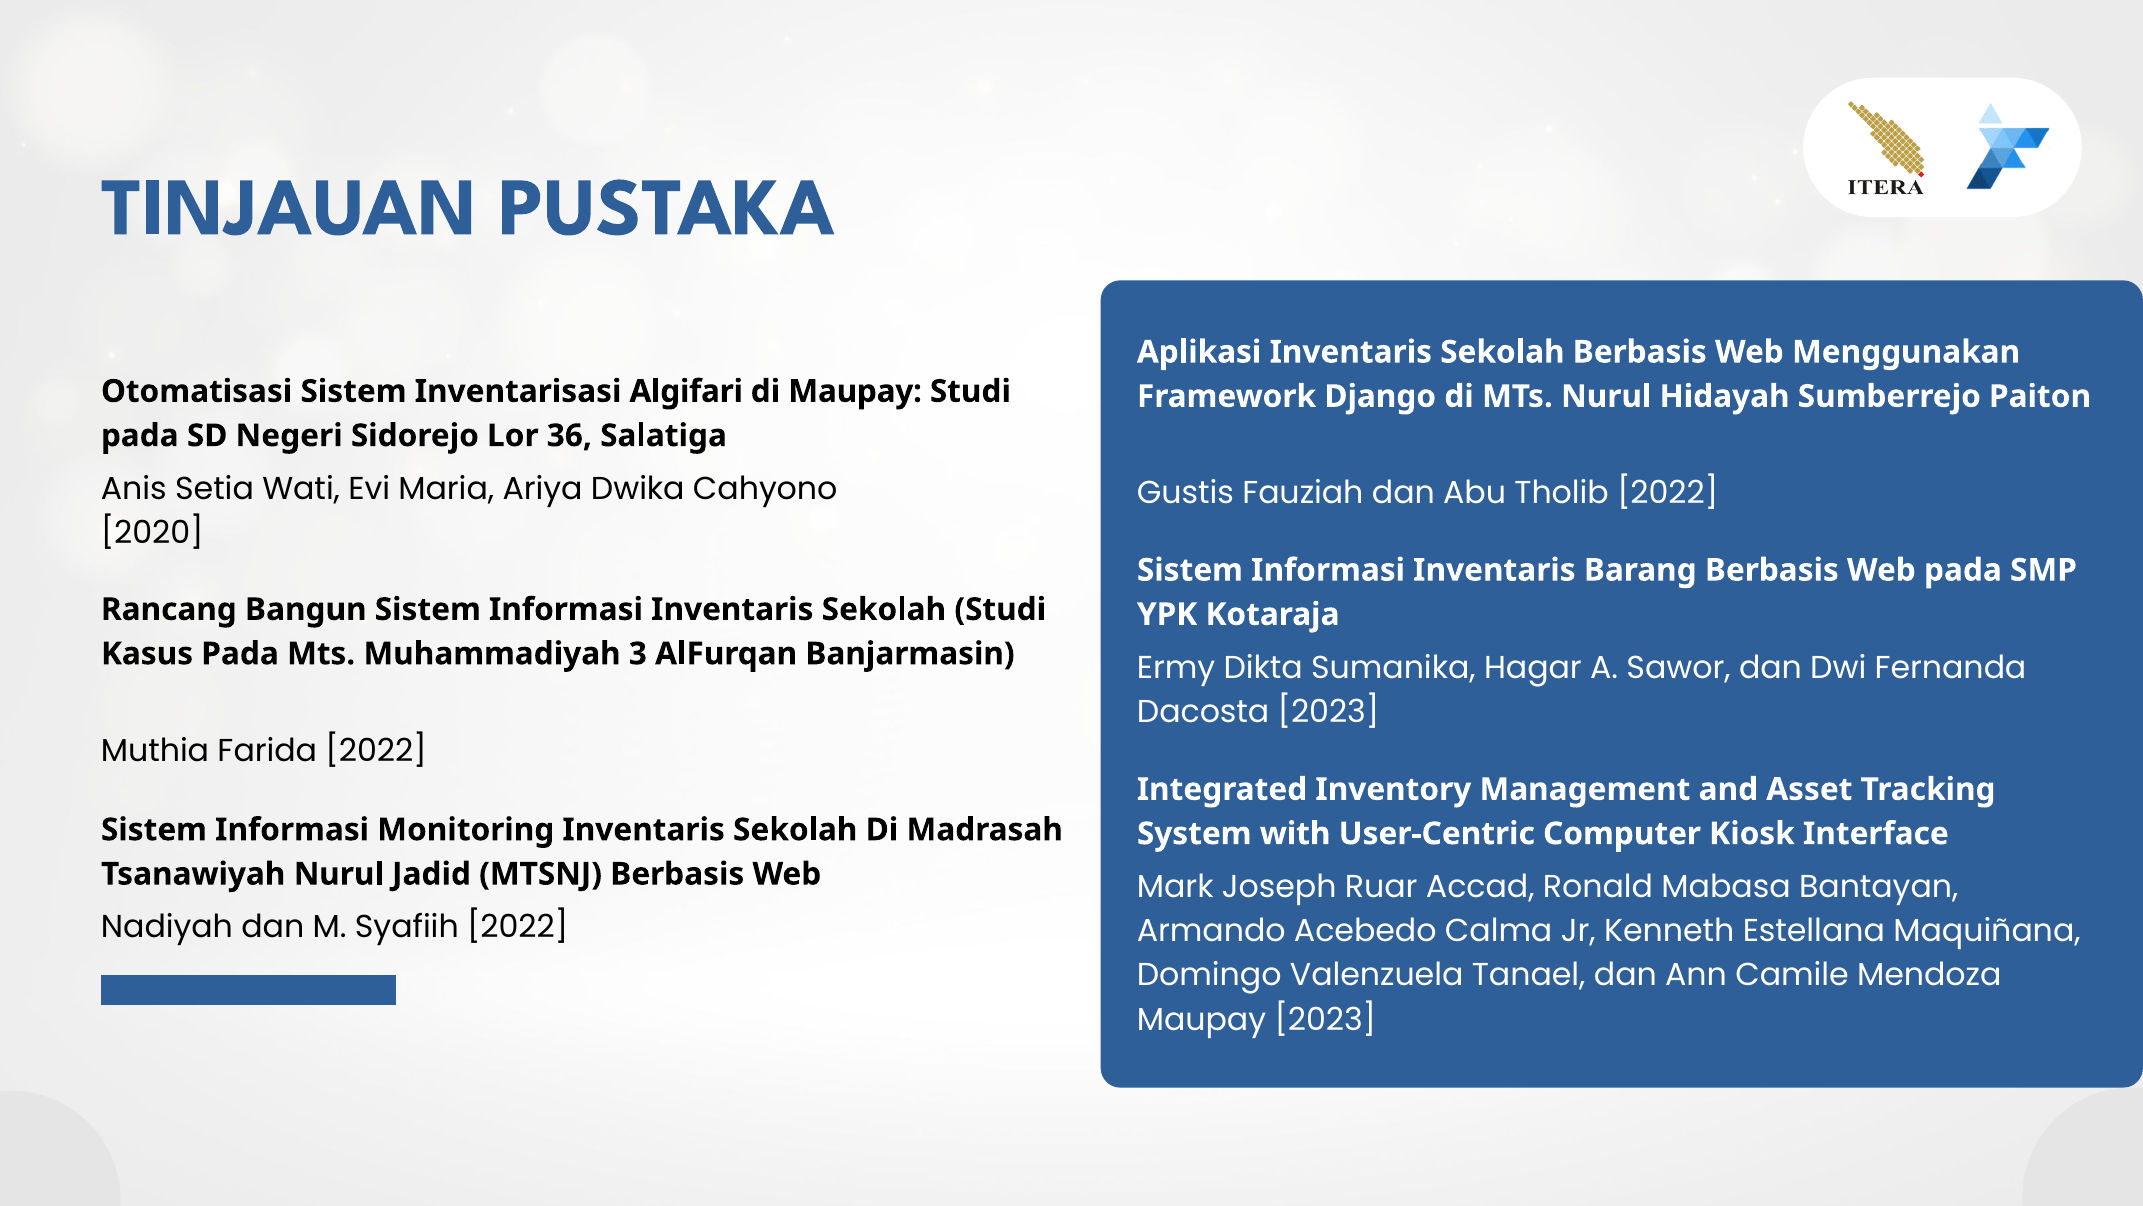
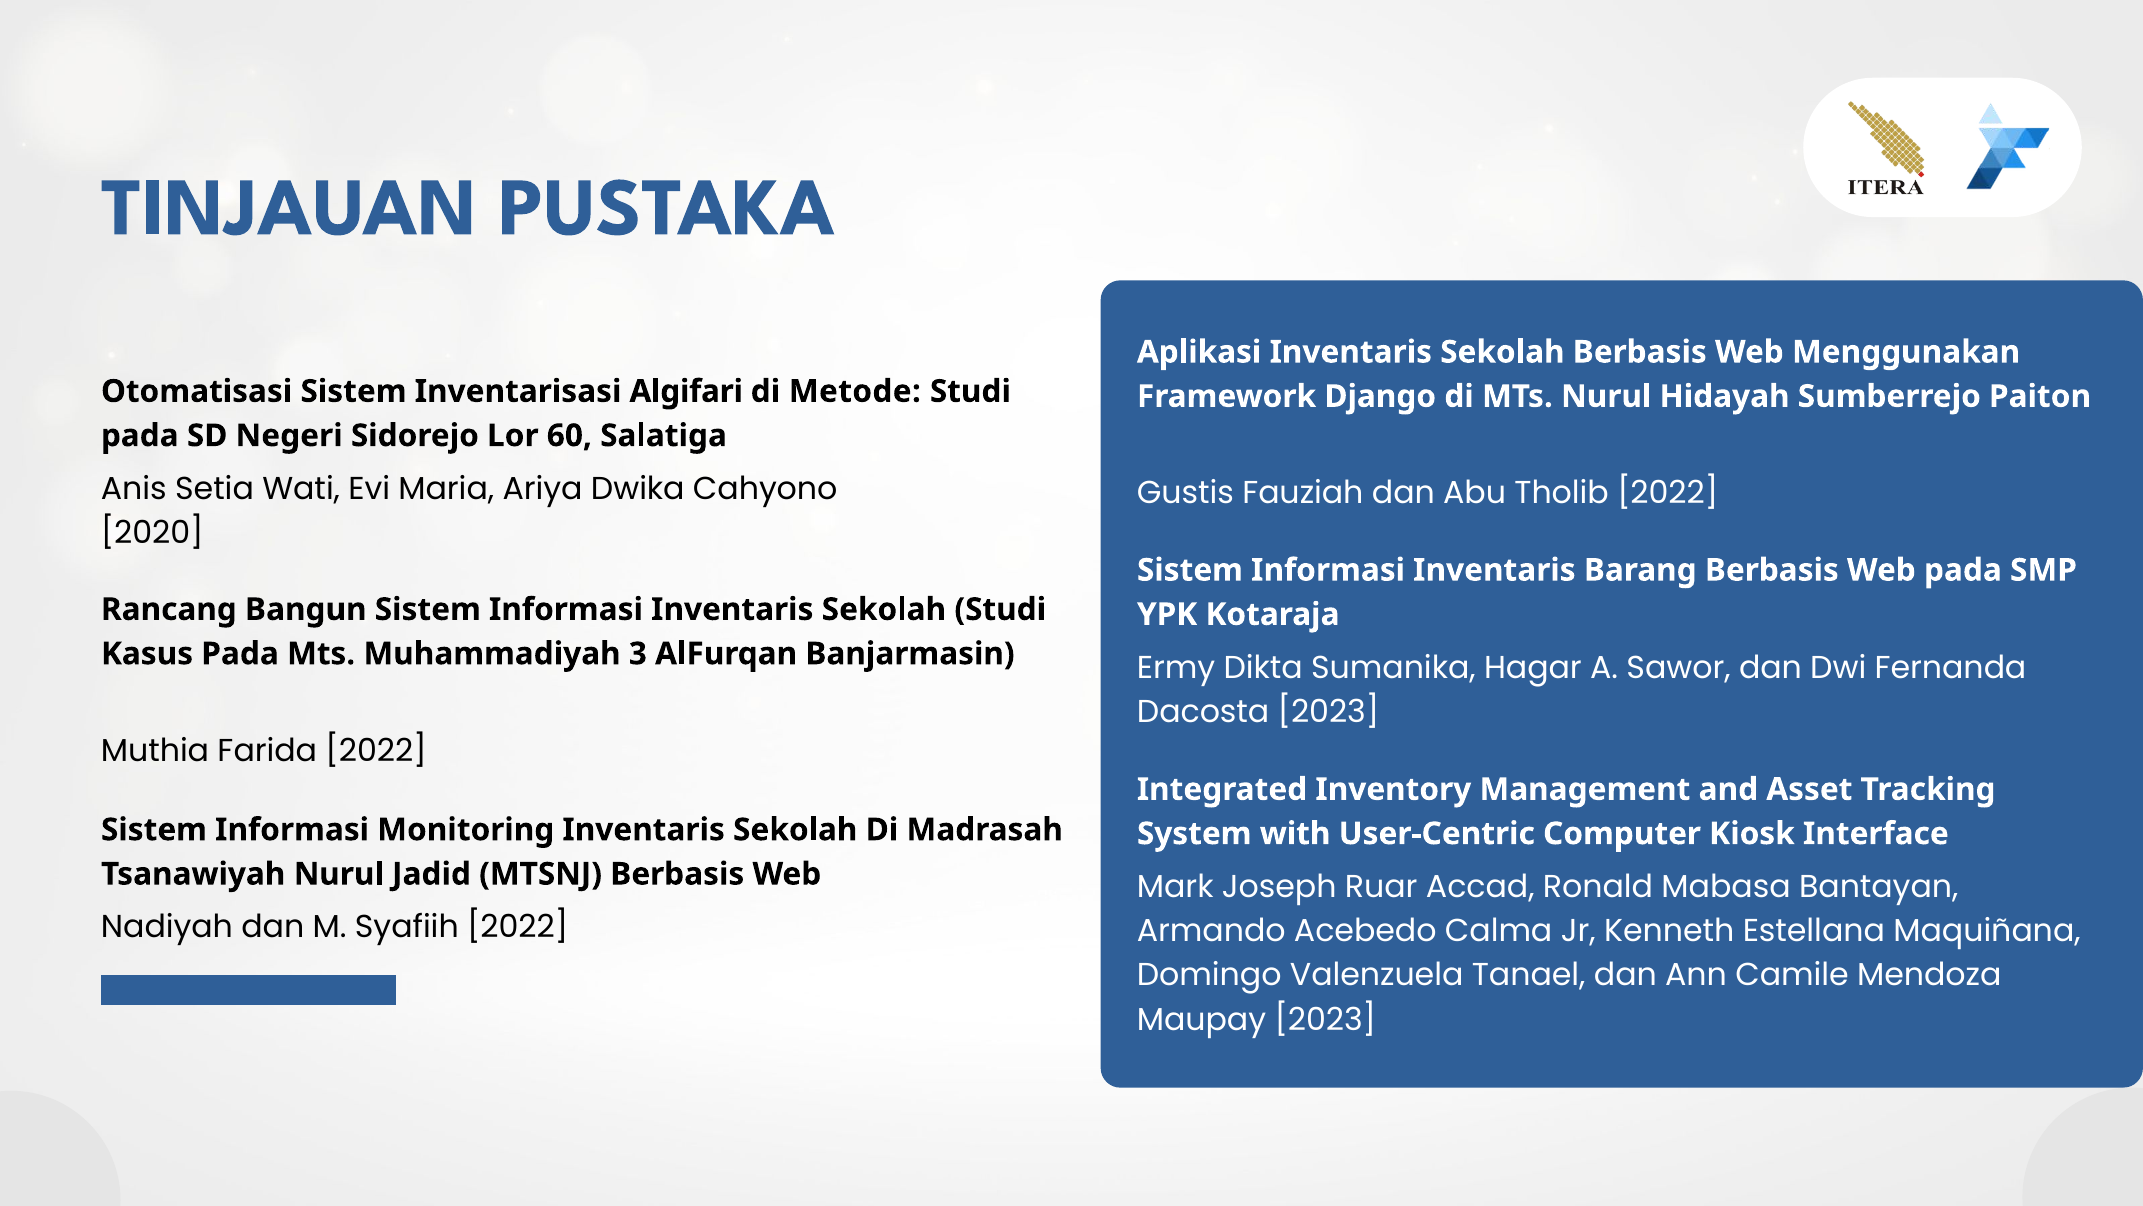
di Maupay: Maupay -> Metode
36: 36 -> 60
